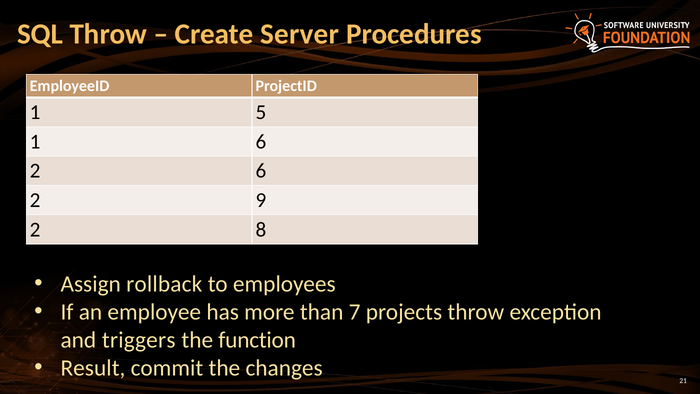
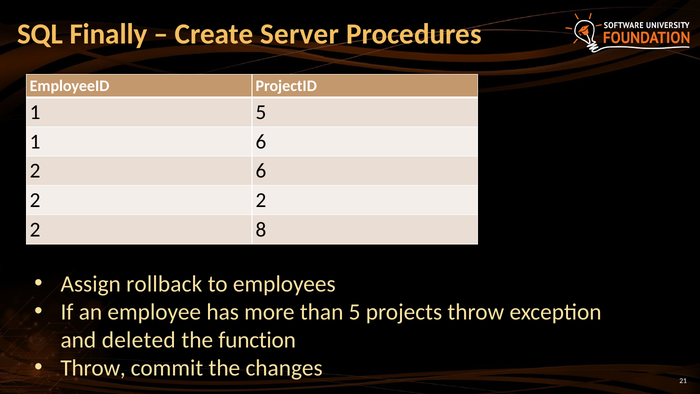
SQL Throw: Throw -> Finally
9 at (261, 200): 9 -> 2
than 7: 7 -> 5
triggers: triggers -> deleted
Result at (93, 368): Result -> Throw
